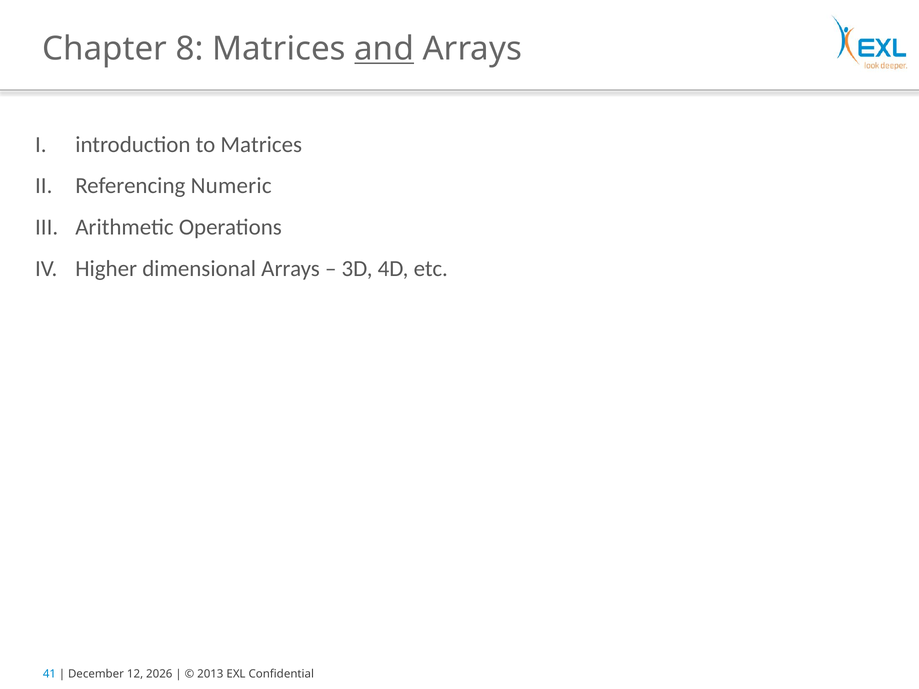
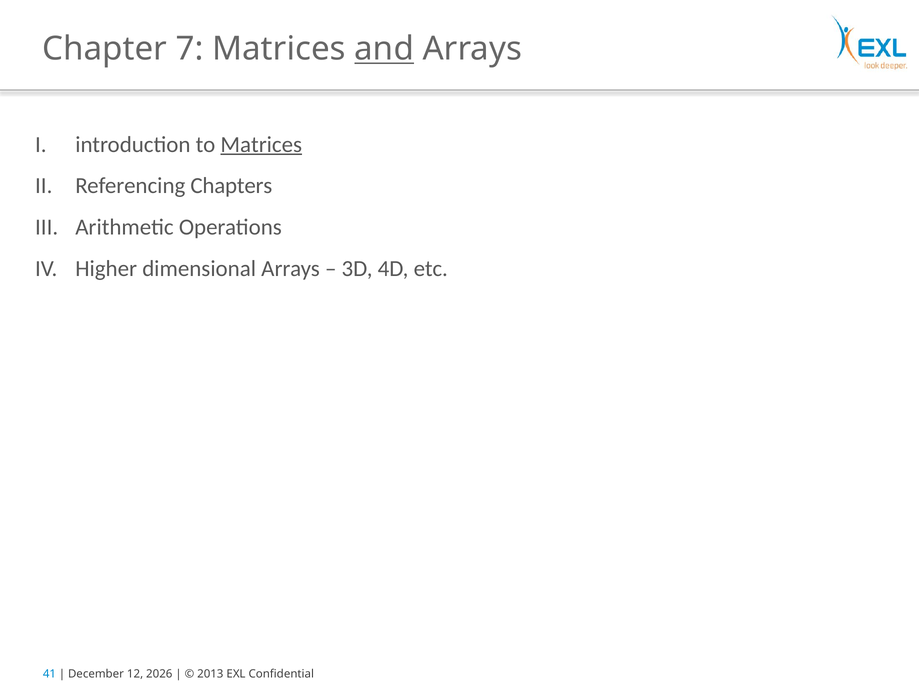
8: 8 -> 7
Matrices at (261, 145) underline: none -> present
Numeric: Numeric -> Chapters
